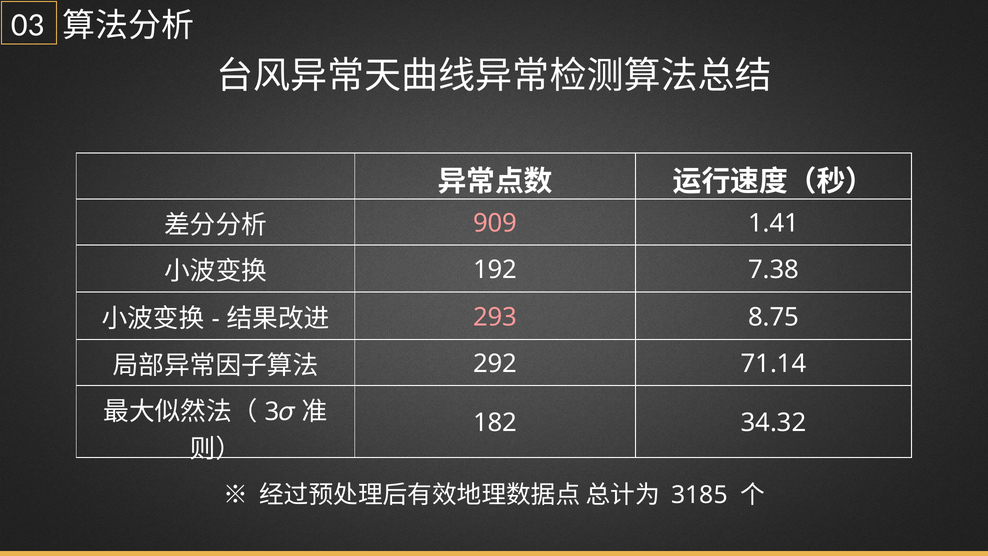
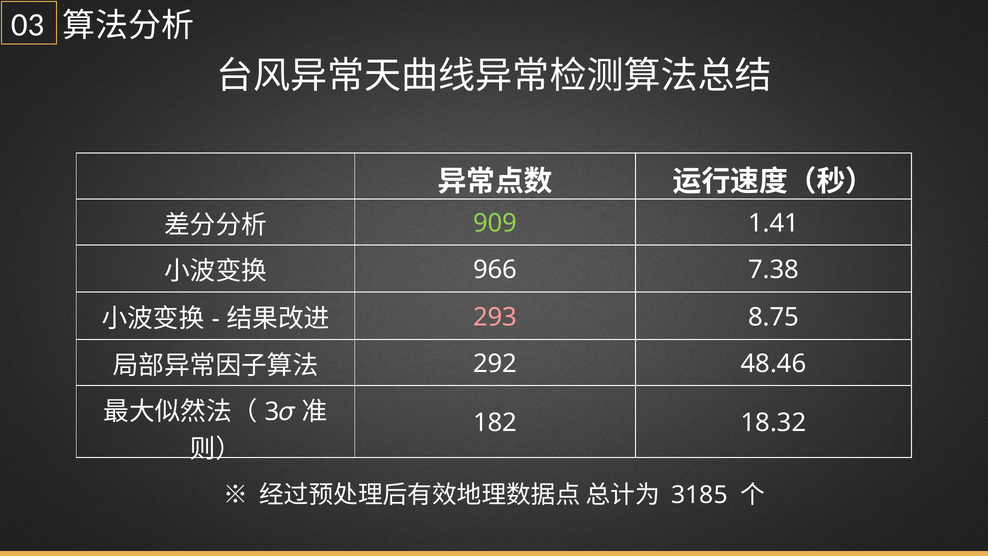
909 colour: pink -> light green
192: 192 -> 966
71.14: 71.14 -> 48.46
34.32: 34.32 -> 18.32
